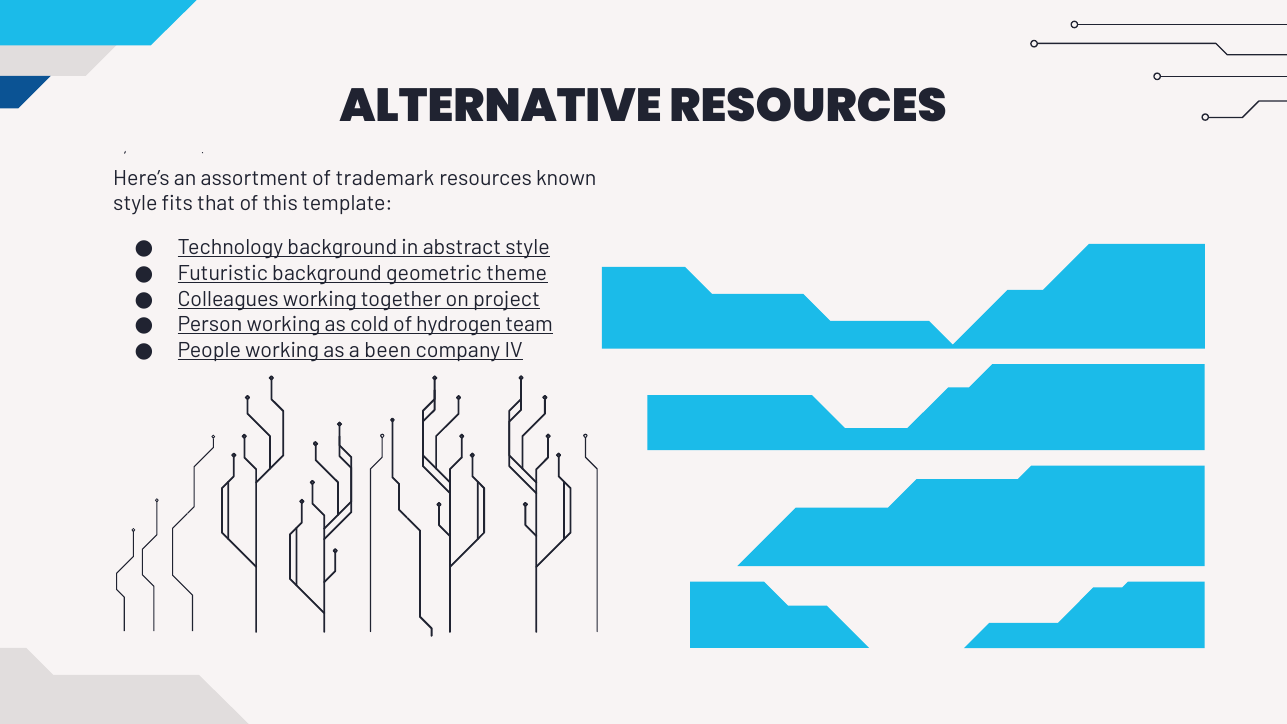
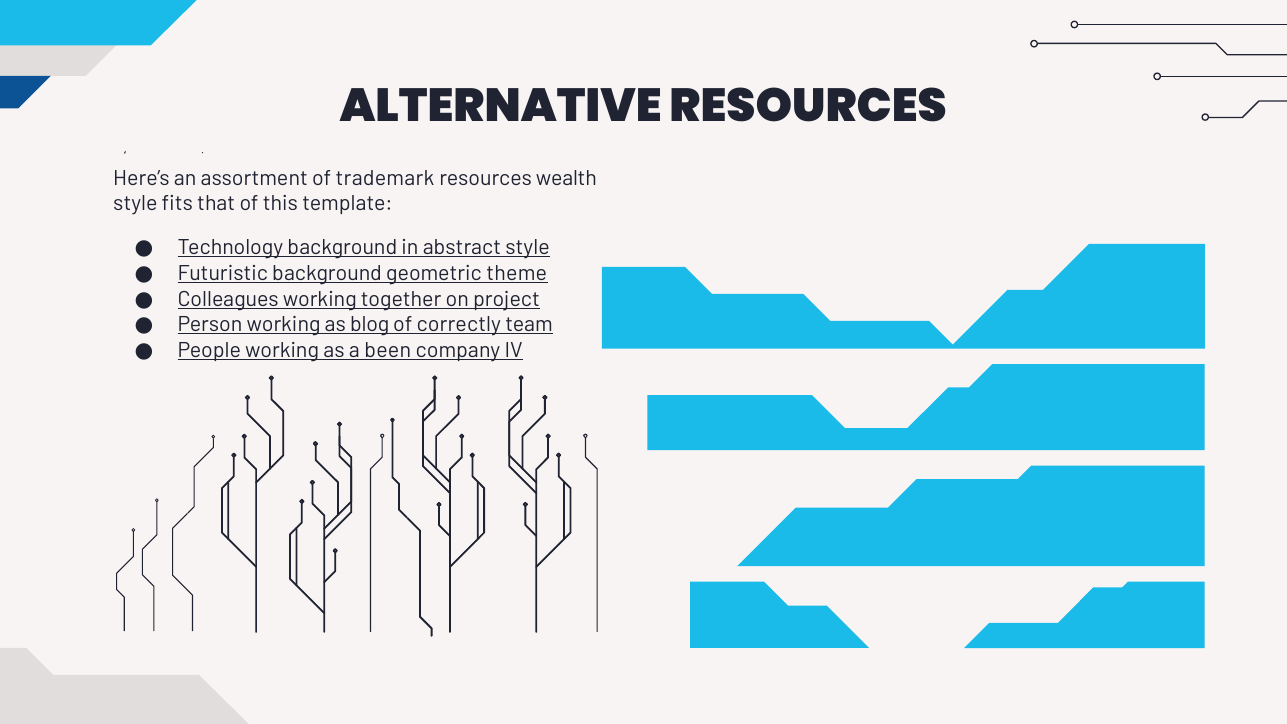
known: known -> wealth
cold: cold -> blog
hydrogen: hydrogen -> correctly
